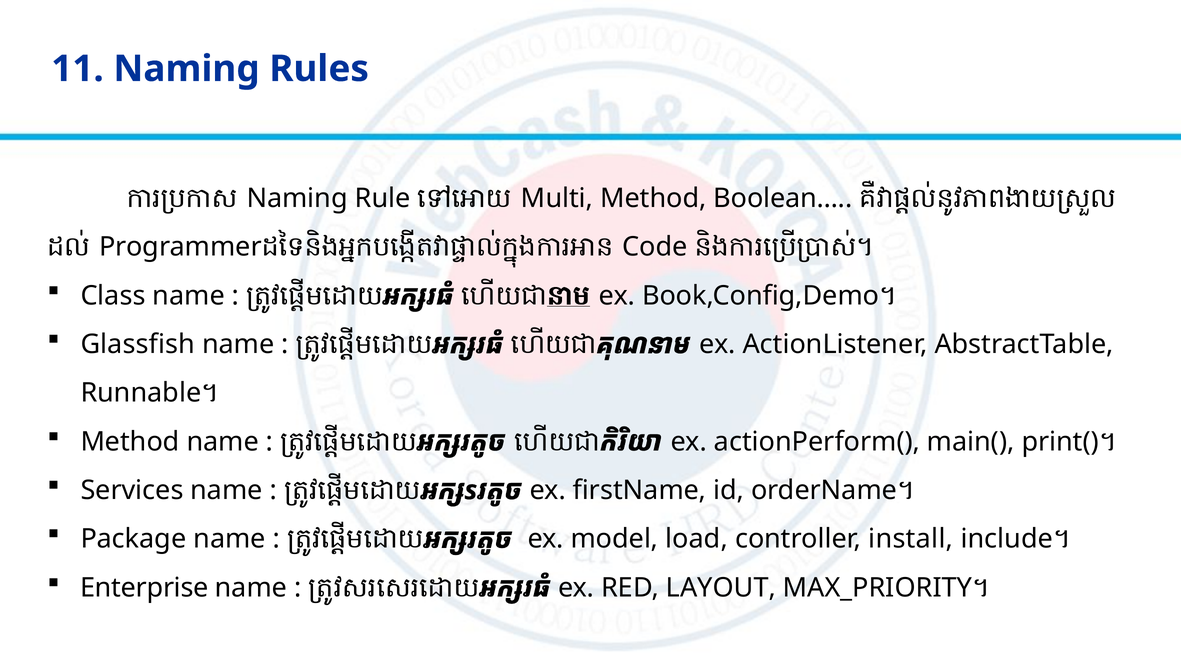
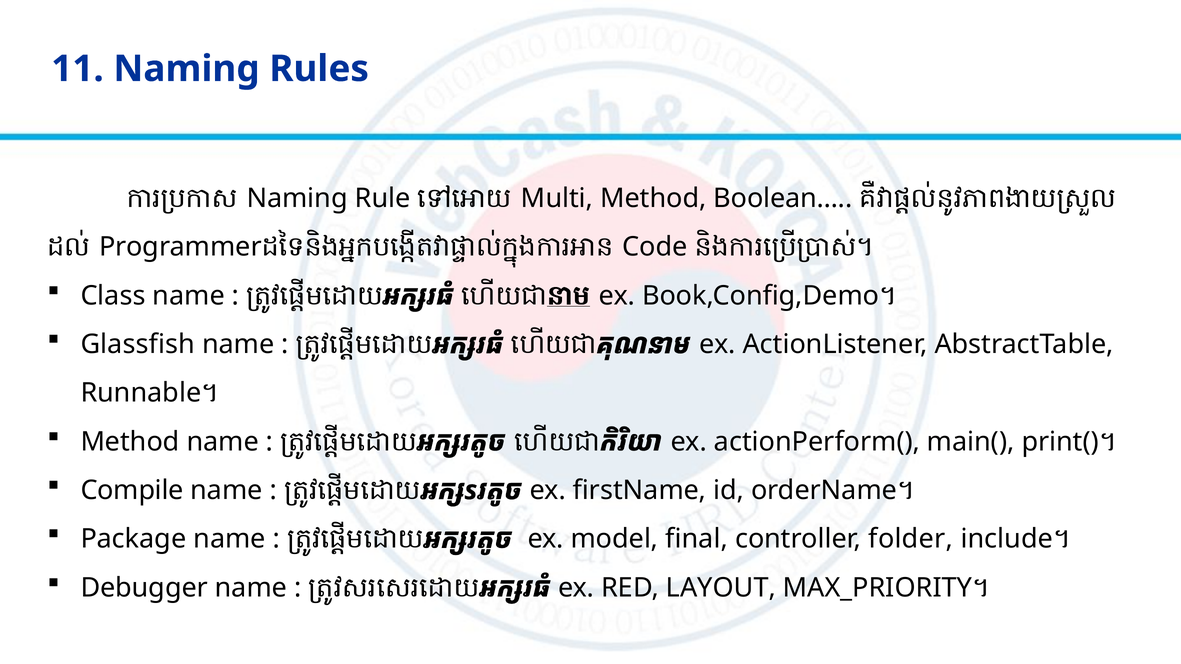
Services: Services -> Compile
load: load -> final
install: install -> folder
Enterprise: Enterprise -> Debugger
